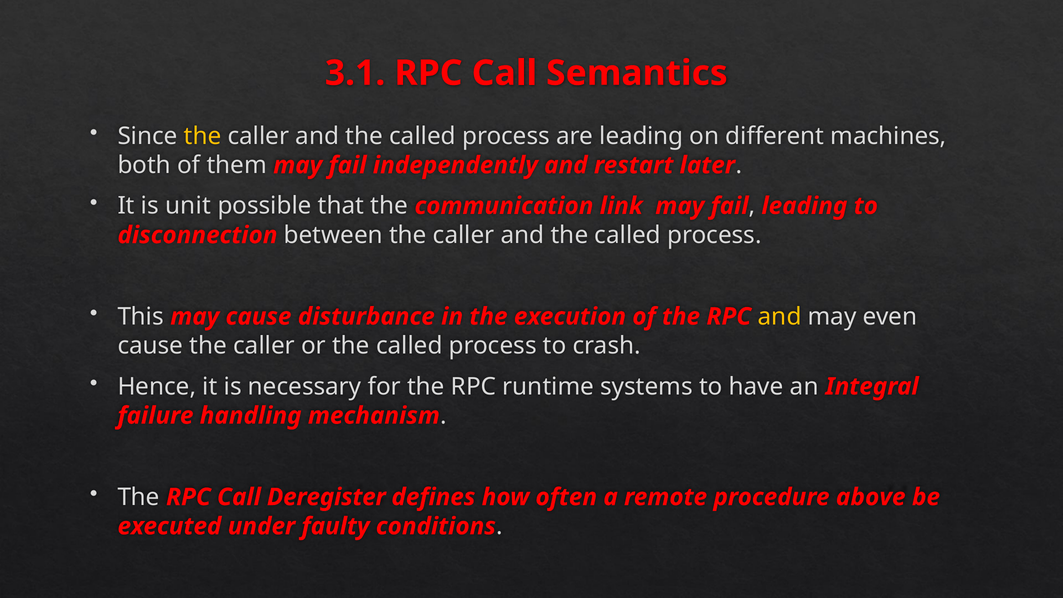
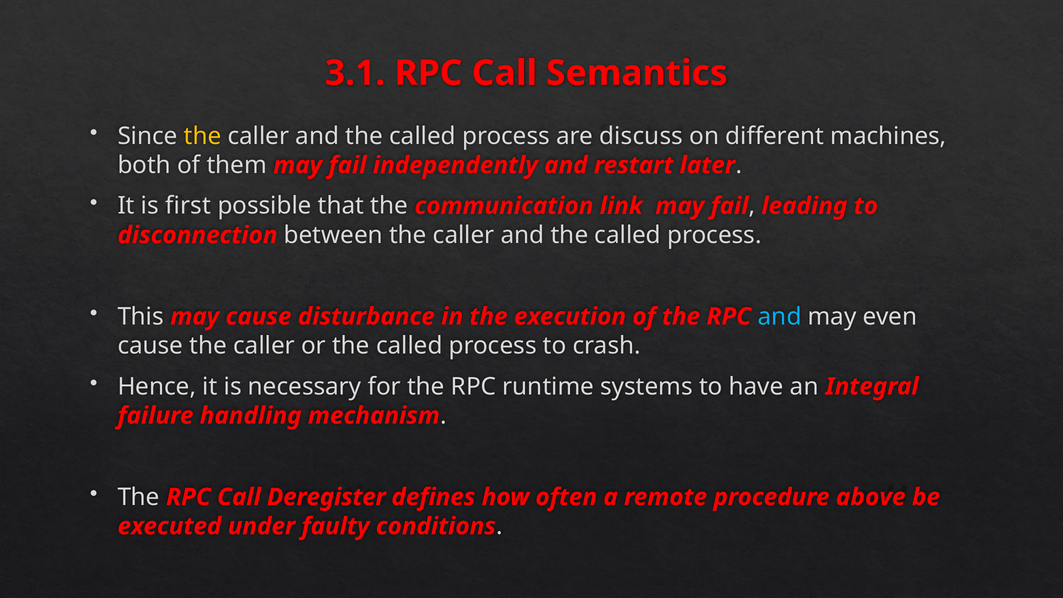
are leading: leading -> discuss
unit: unit -> first
and at (780, 317) colour: yellow -> light blue
